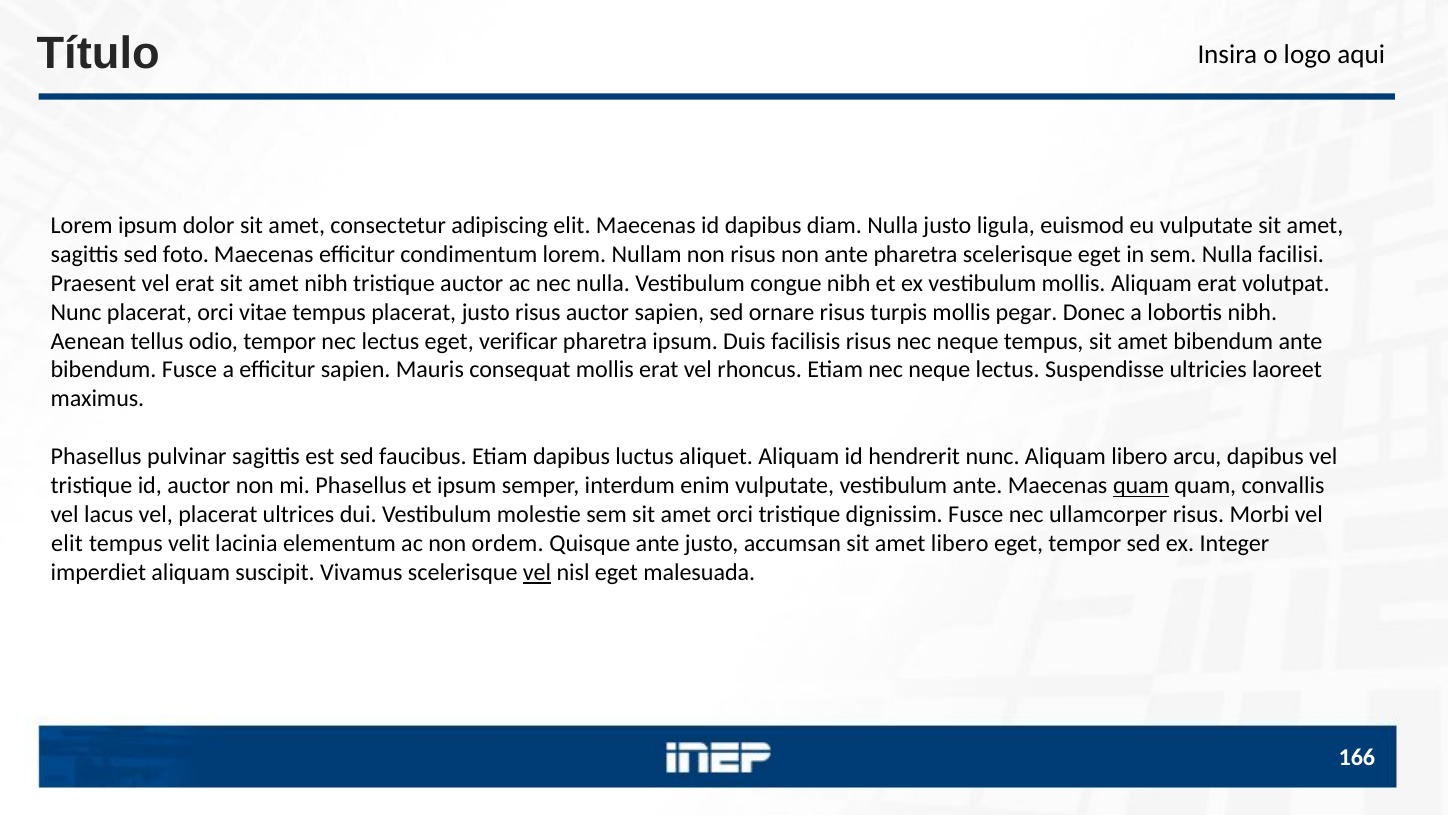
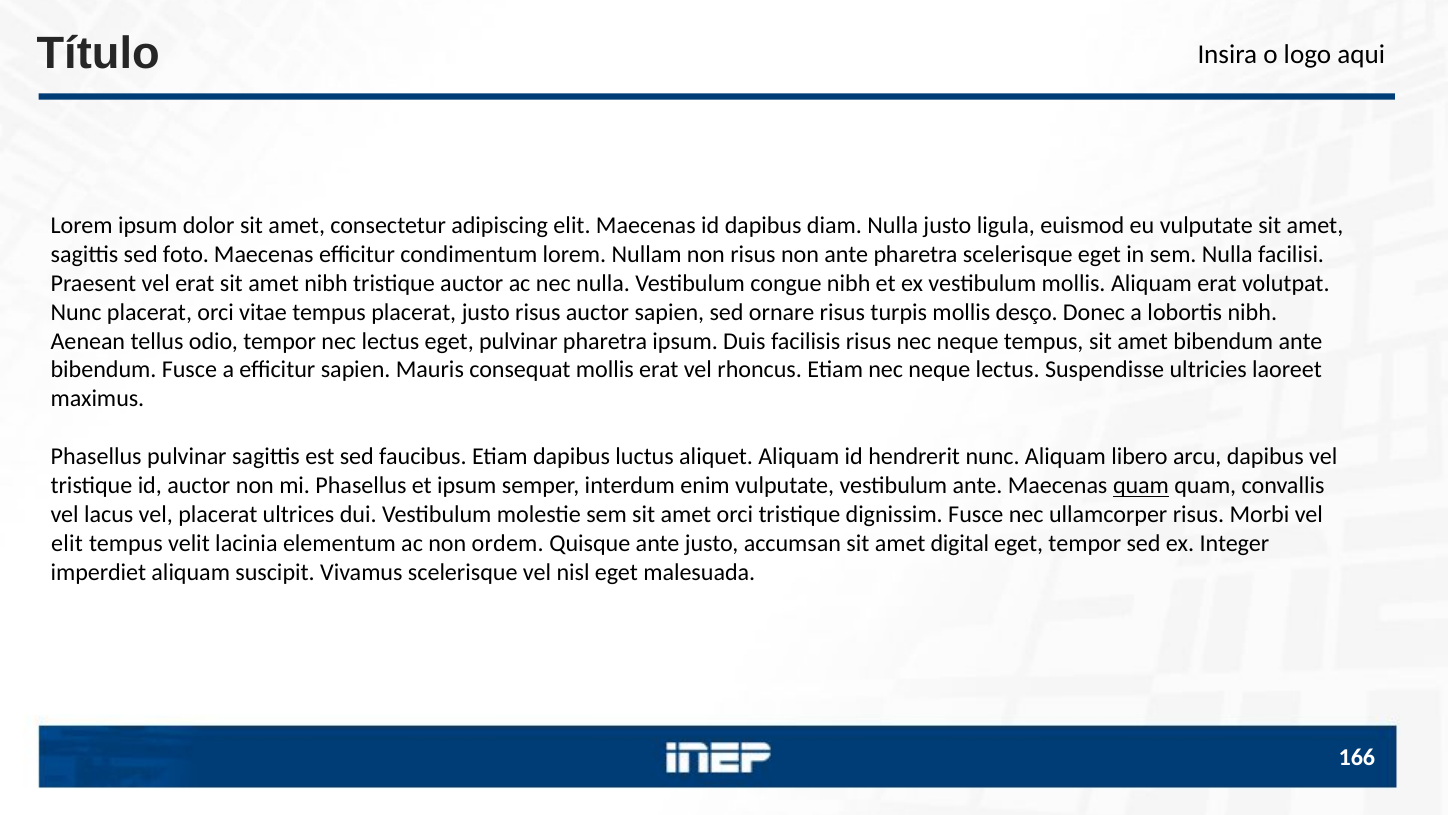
pegar: pegar -> desço
eget verificar: verificar -> pulvinar
amet libero: libero -> digital
vel at (537, 572) underline: present -> none
